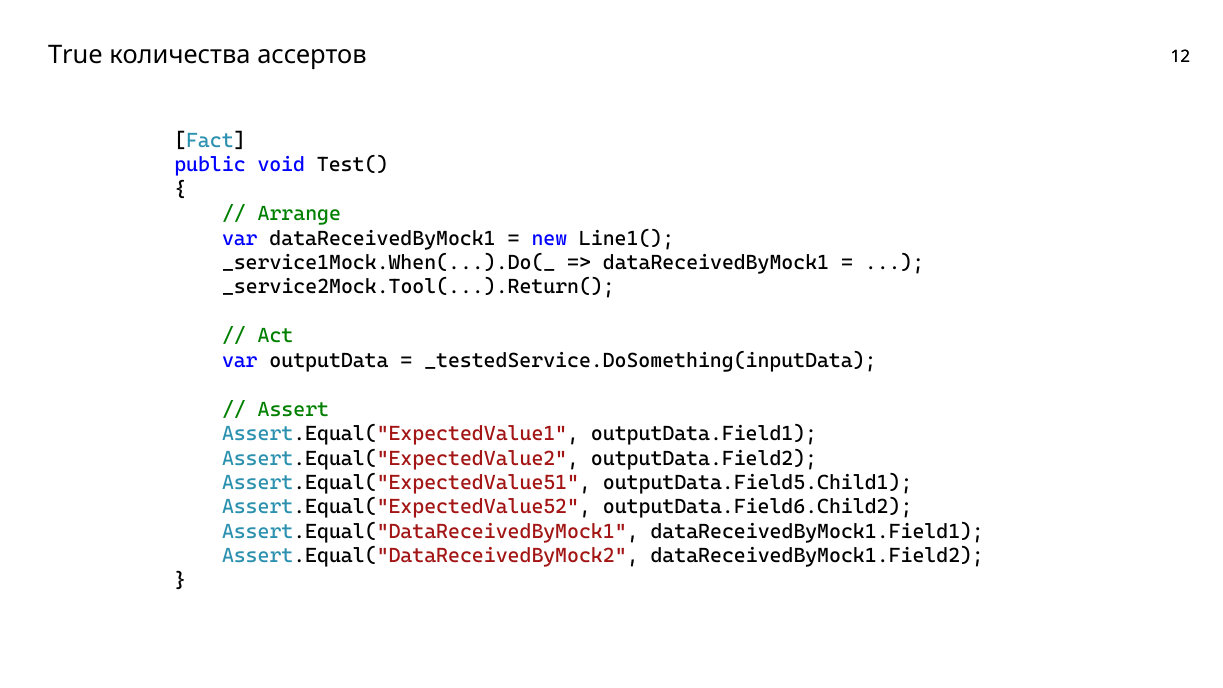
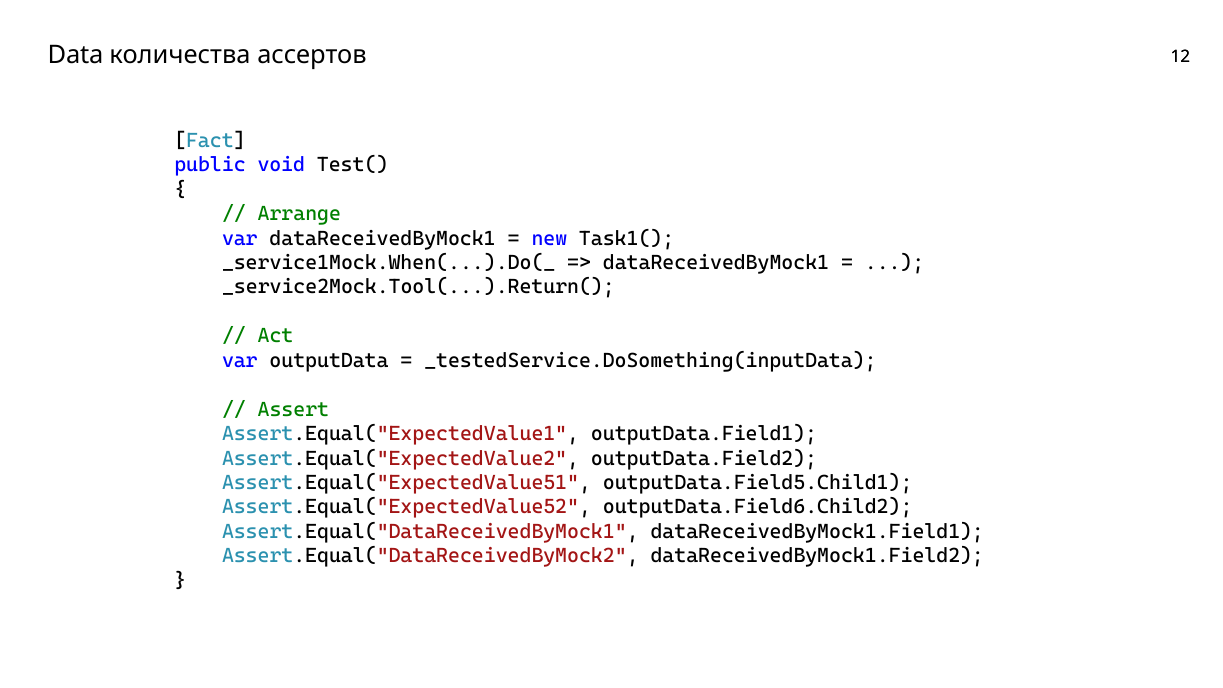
True: True -> Data
Line1(: Line1( -> Task1(
